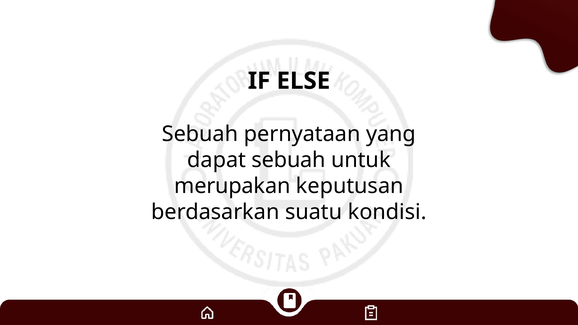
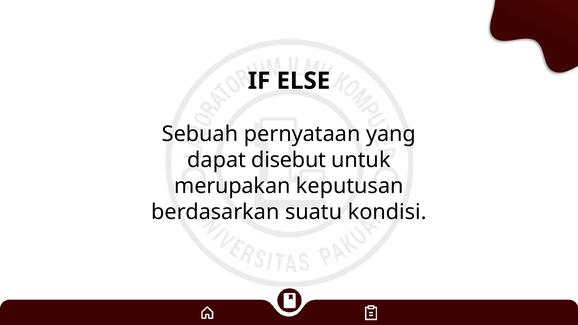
dapat sebuah: sebuah -> disebut
